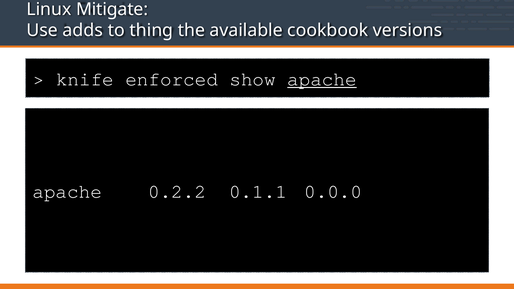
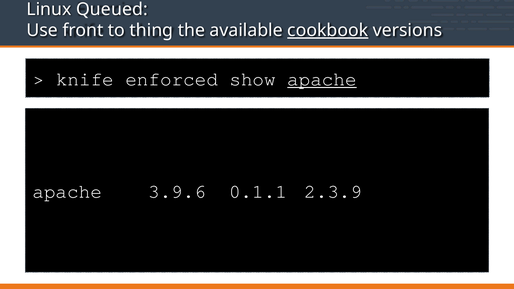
Mitigate: Mitigate -> Queued
adds: adds -> front
cookbook underline: none -> present
0.2.2: 0.2.2 -> 3.9.6
0.0.0: 0.0.0 -> 2.3.9
